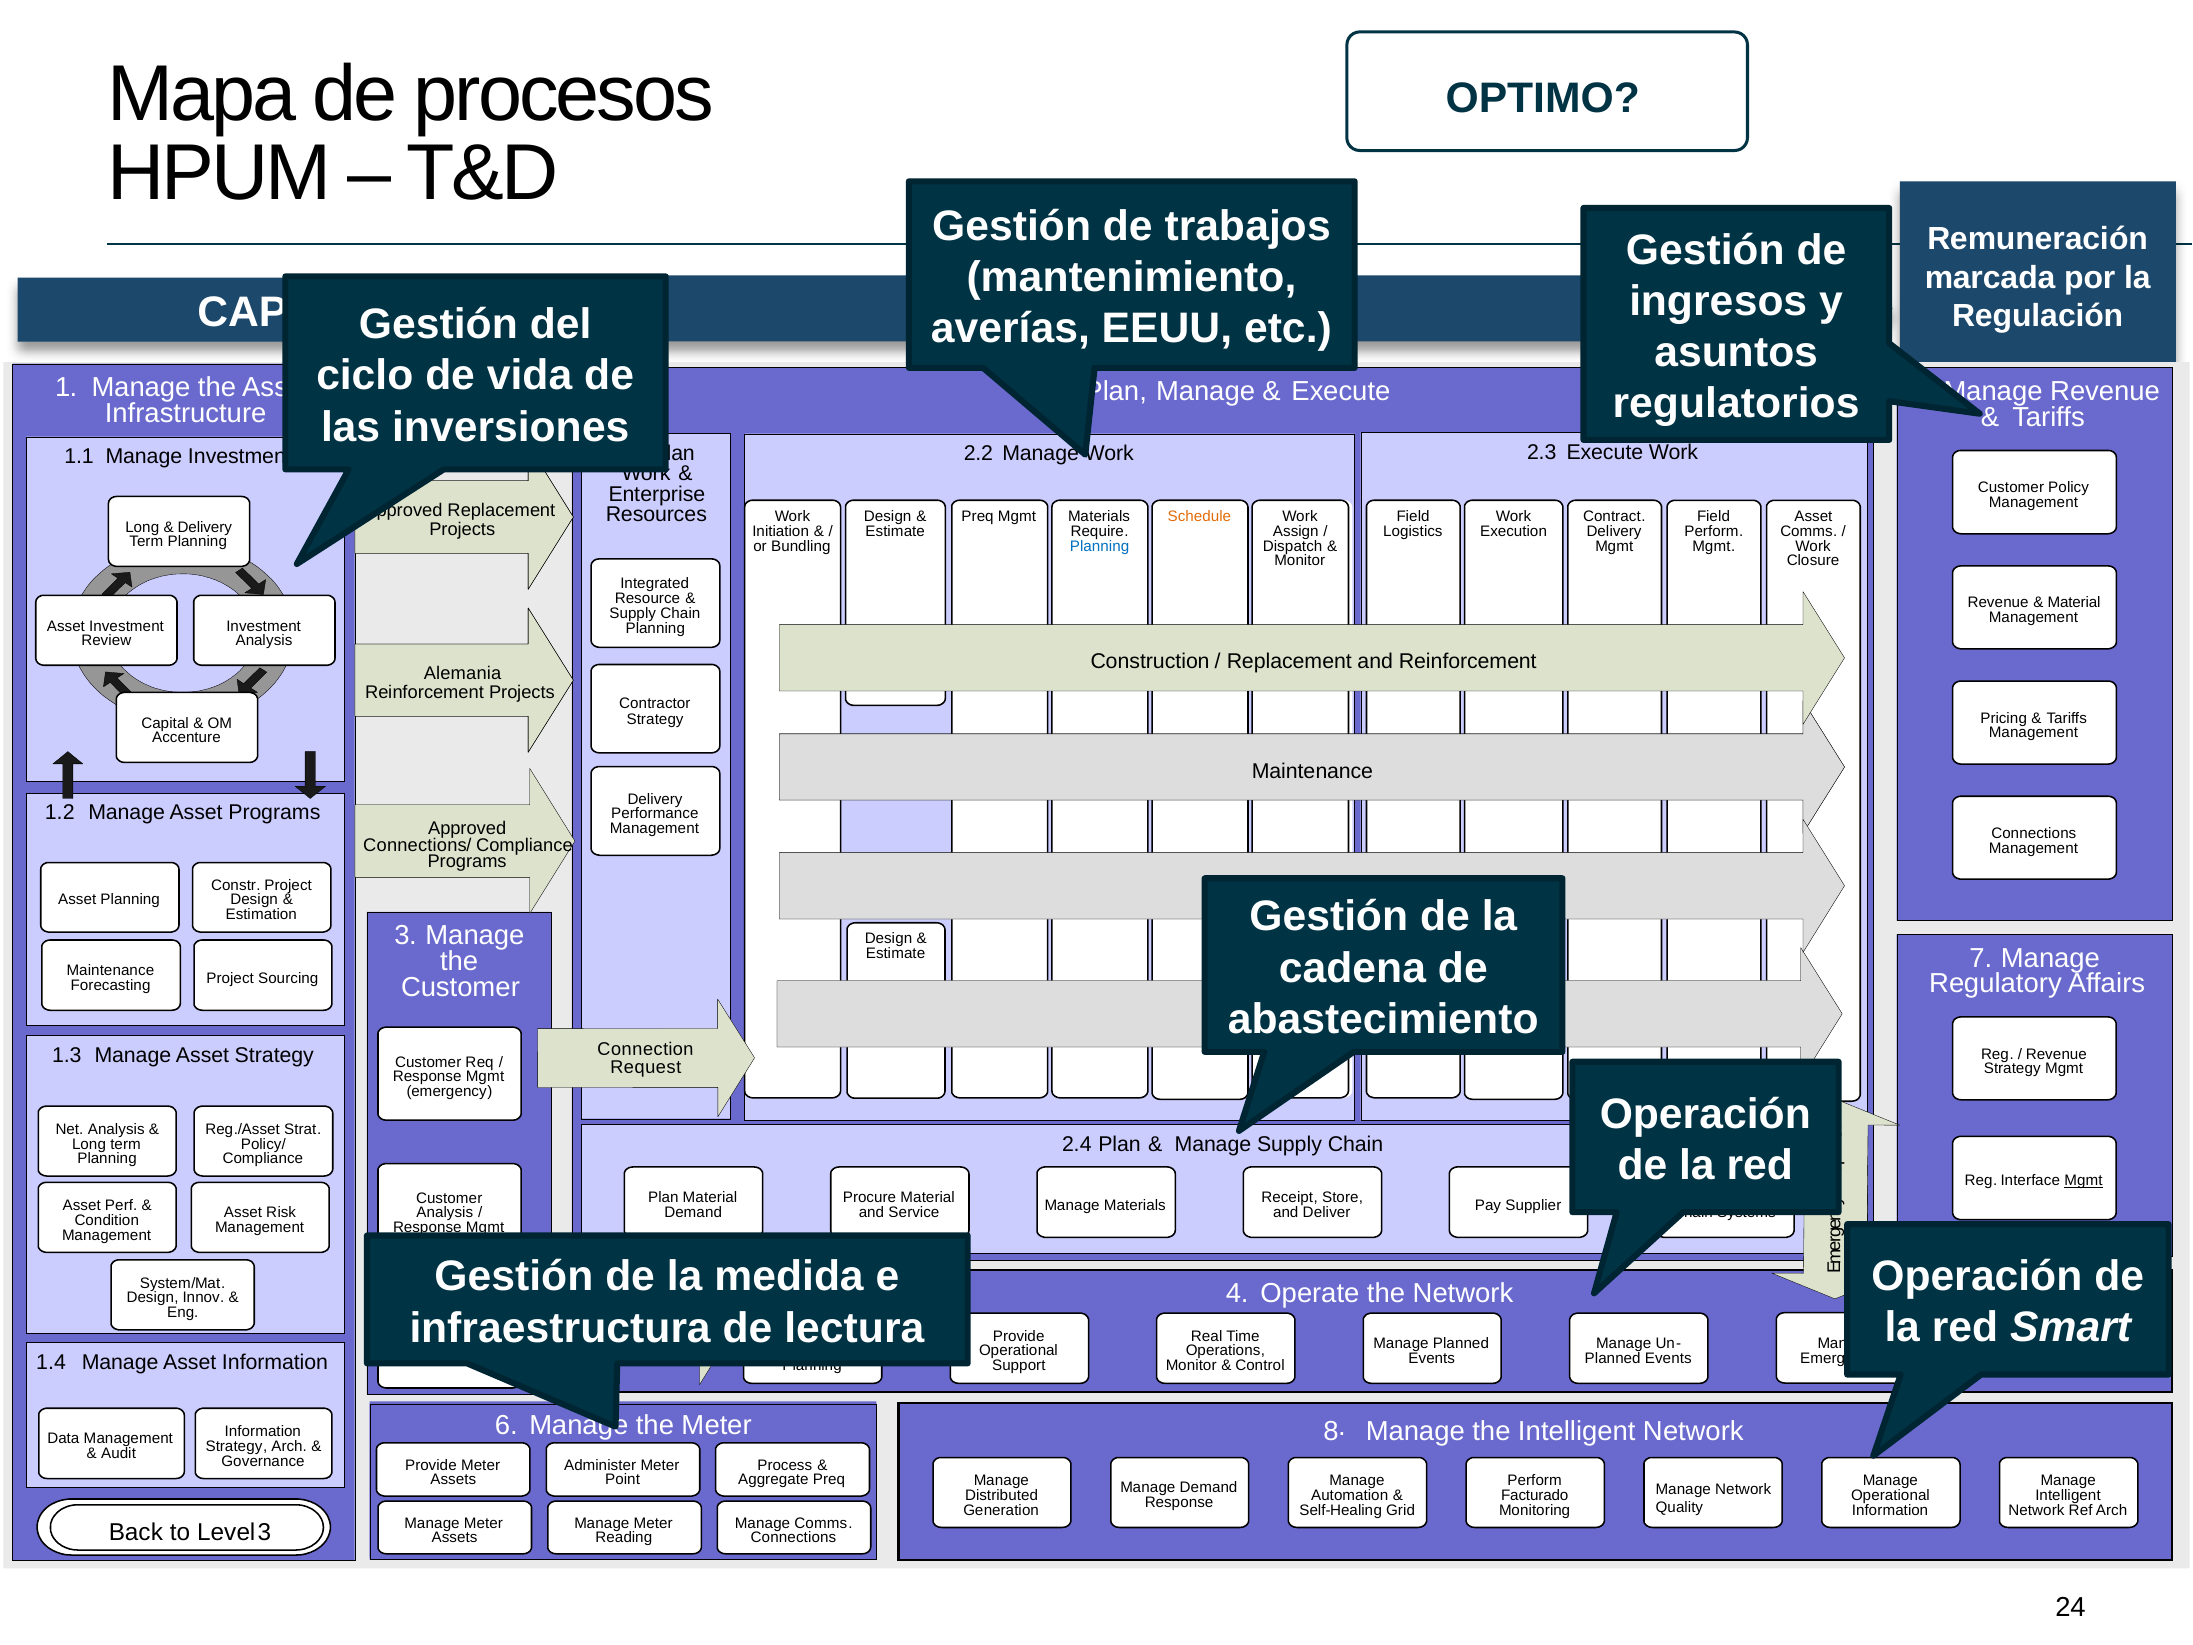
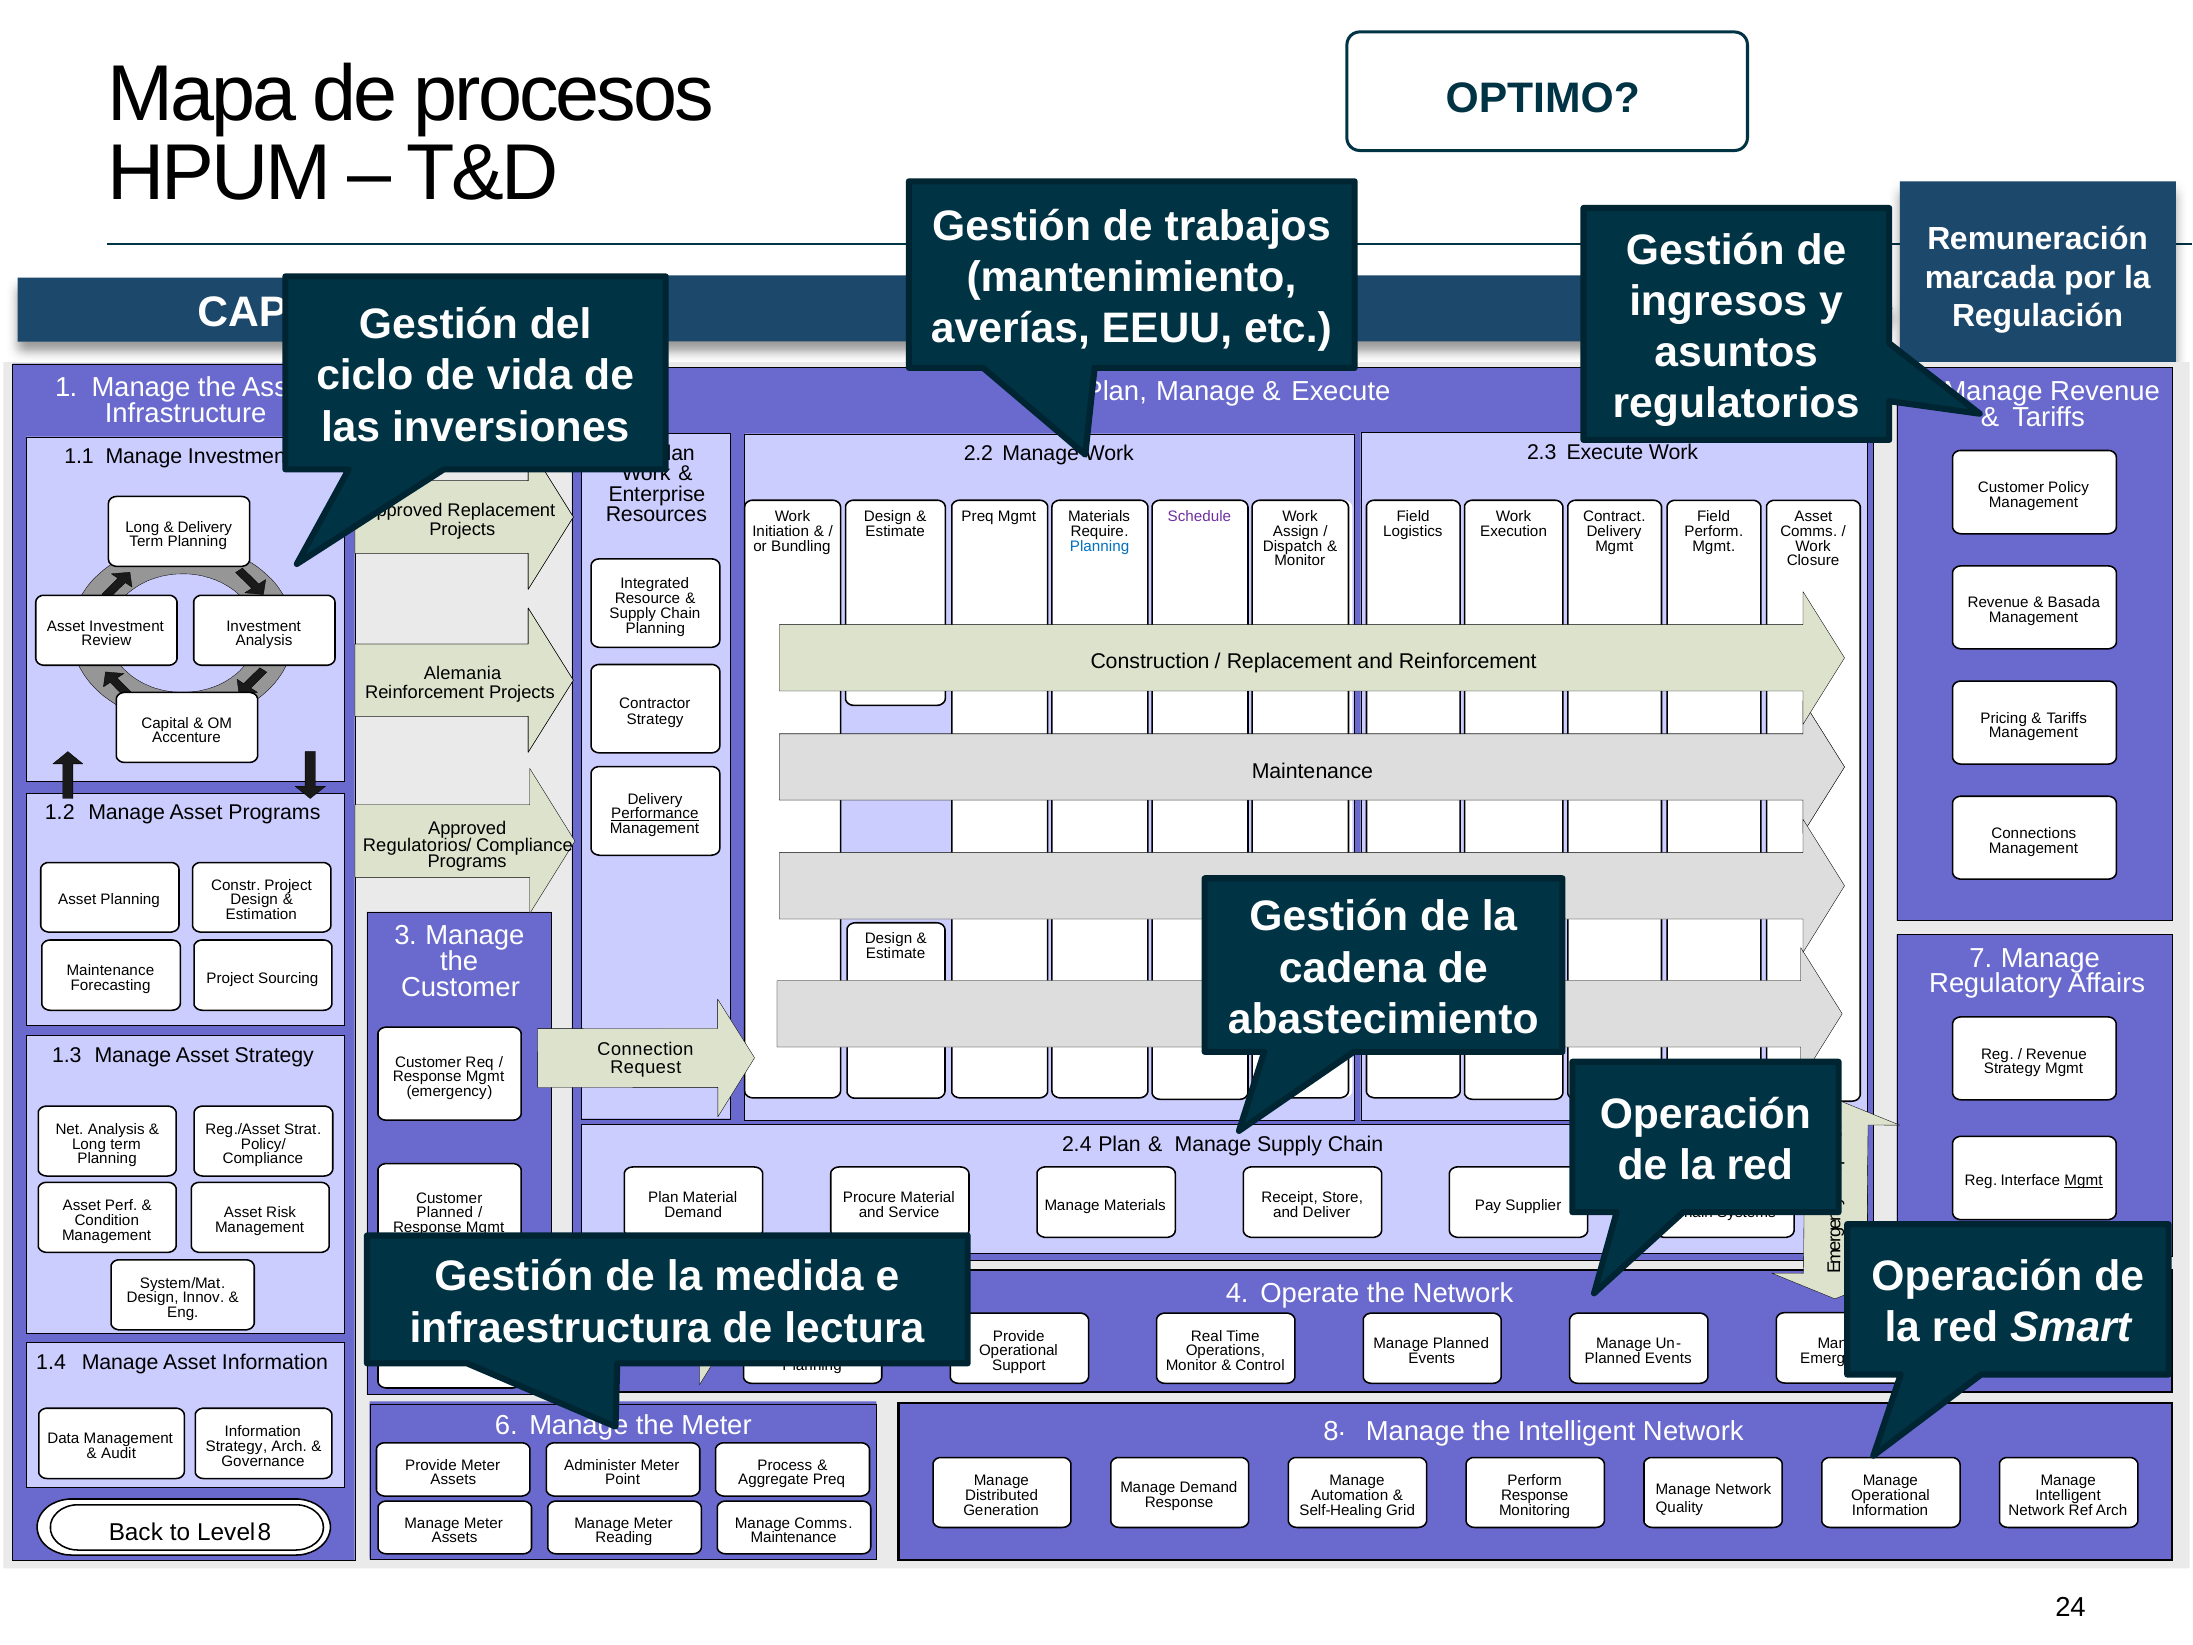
Schedule colour: orange -> purple
Material at (2074, 603): Material -> Basada
Performance underline: none -> present
Connections at (415, 845): Connections -> Regulatorios
Analysis at (445, 1213): Analysis -> Planned
Facturado at (1535, 1495): Facturado -> Response
Level 3: 3 -> 8
Connections at (793, 1538): Connections -> Maintenance
